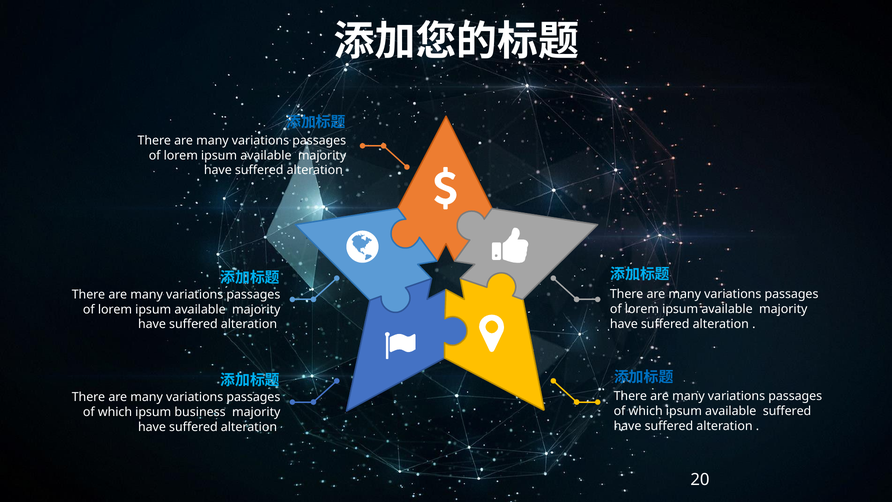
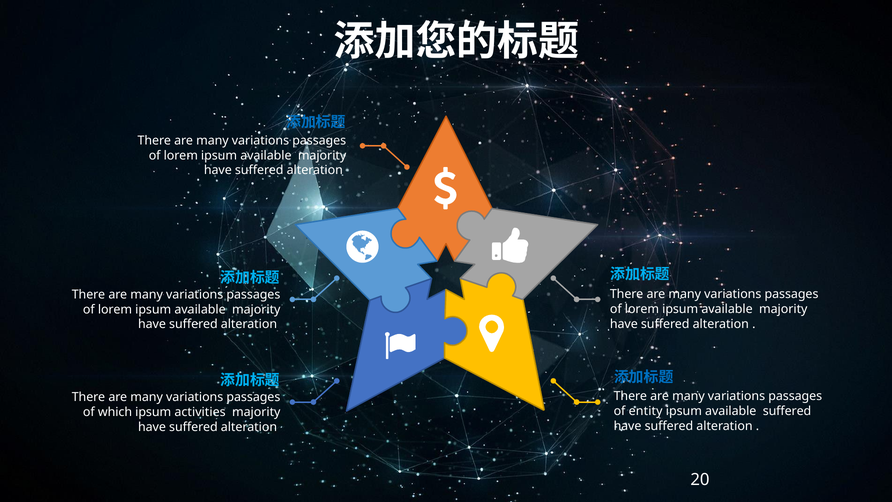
which at (646, 411): which -> entity
business: business -> activities
